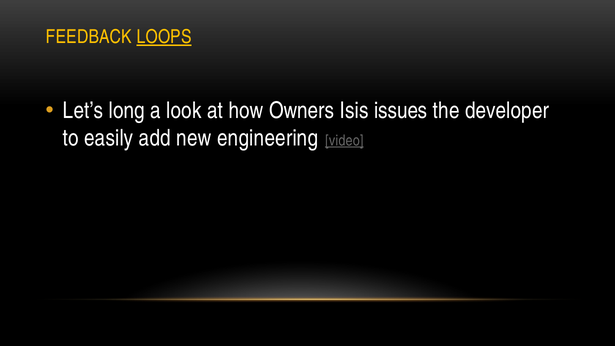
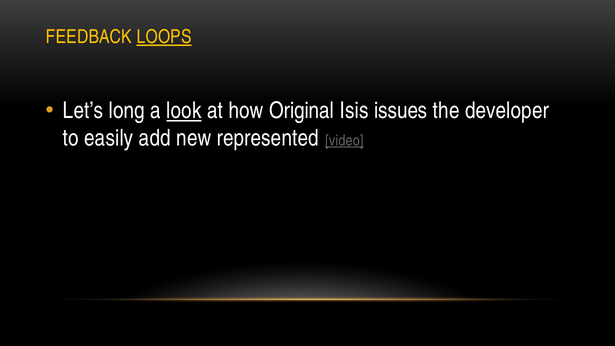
look underline: none -> present
Owners: Owners -> Original
engineering: engineering -> represented
